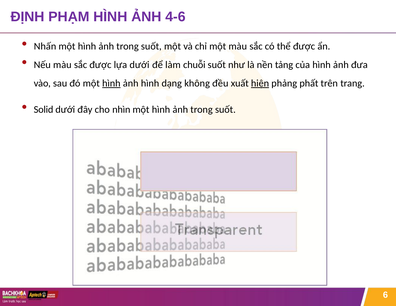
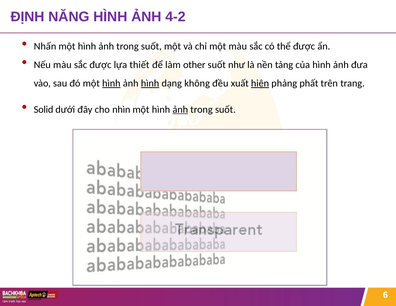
PHẠM: PHẠM -> NĂNG
4-6: 4-6 -> 4-2
lựa dưới: dưới -> thiết
chuỗi: chuỗi -> other
hình at (150, 83) underline: none -> present
ảnh at (180, 109) underline: none -> present
